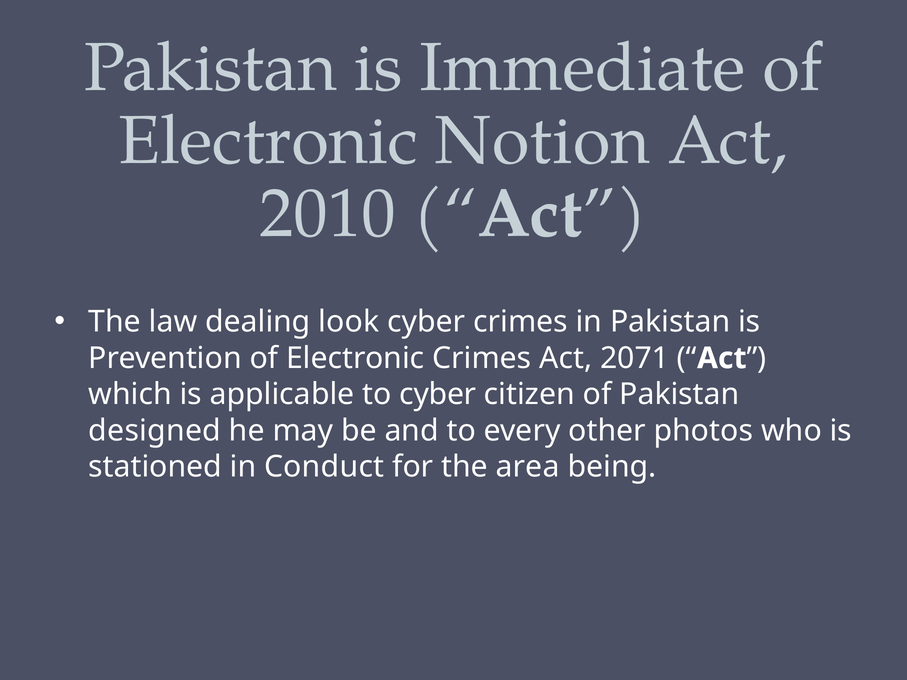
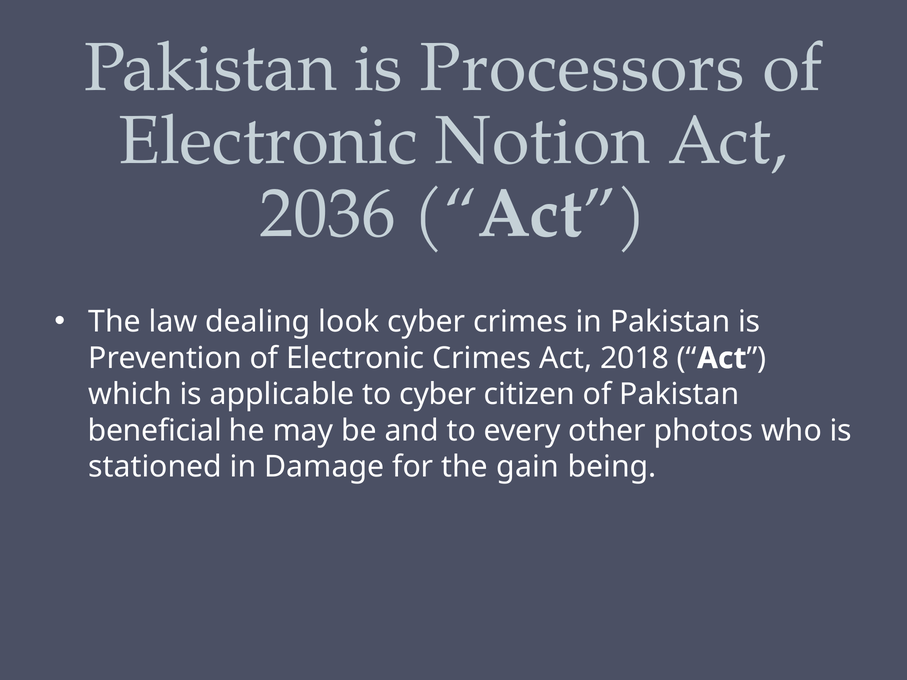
Immediate: Immediate -> Processors
2010: 2010 -> 2036
2071: 2071 -> 2018
designed: designed -> beneficial
Conduct: Conduct -> Damage
area: area -> gain
